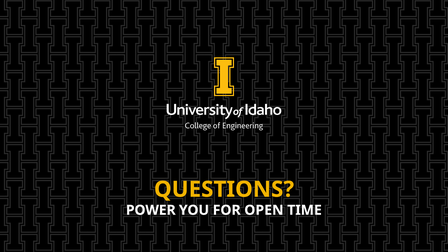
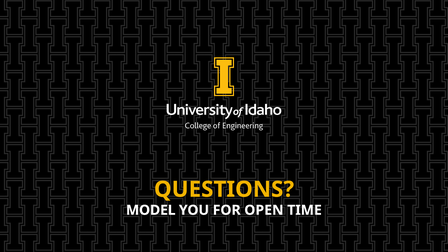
POWER: POWER -> MODEL
